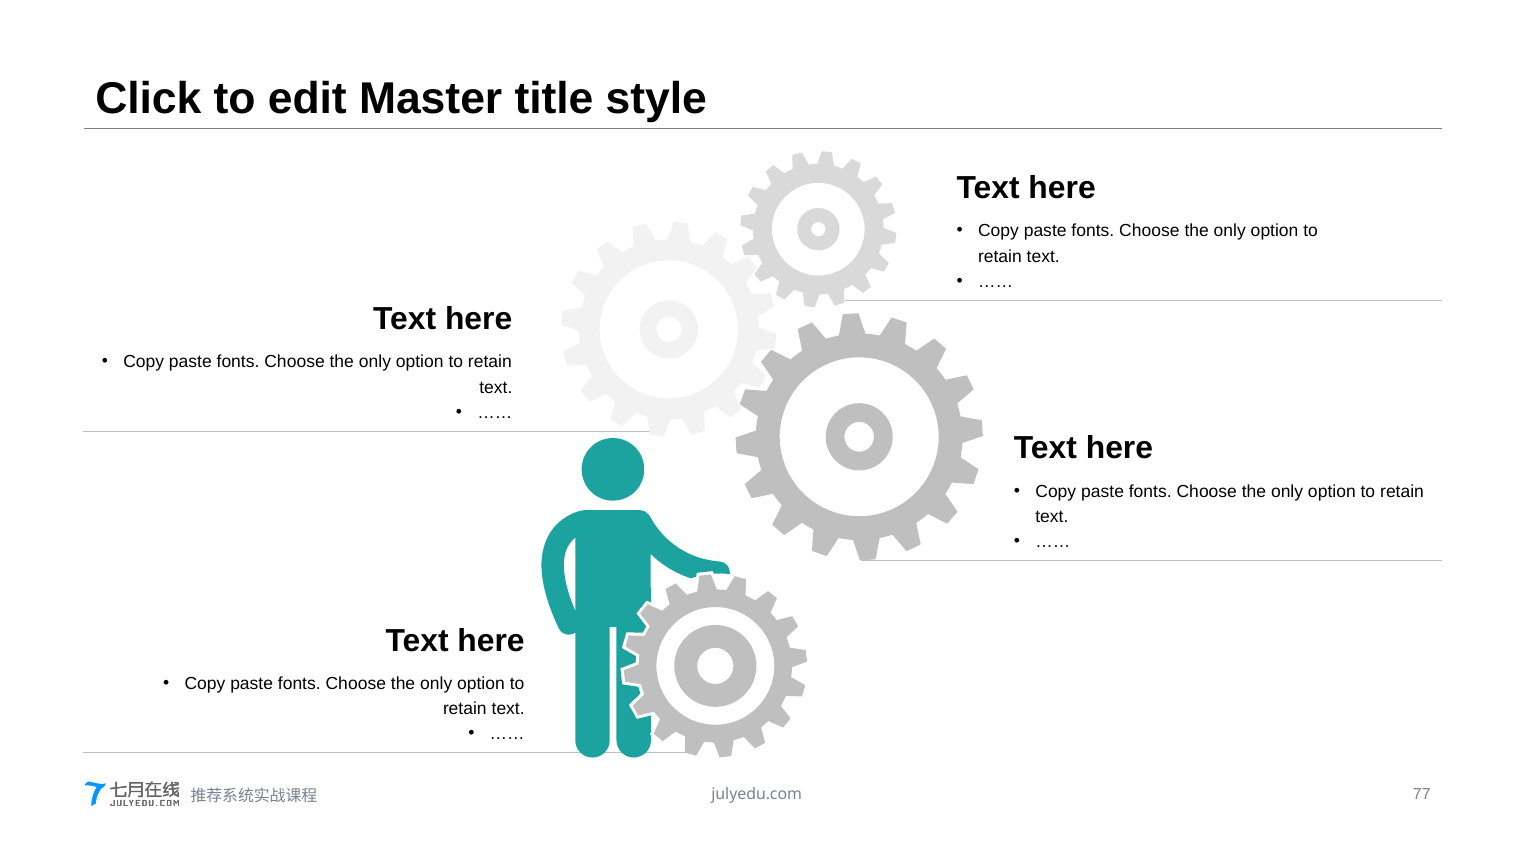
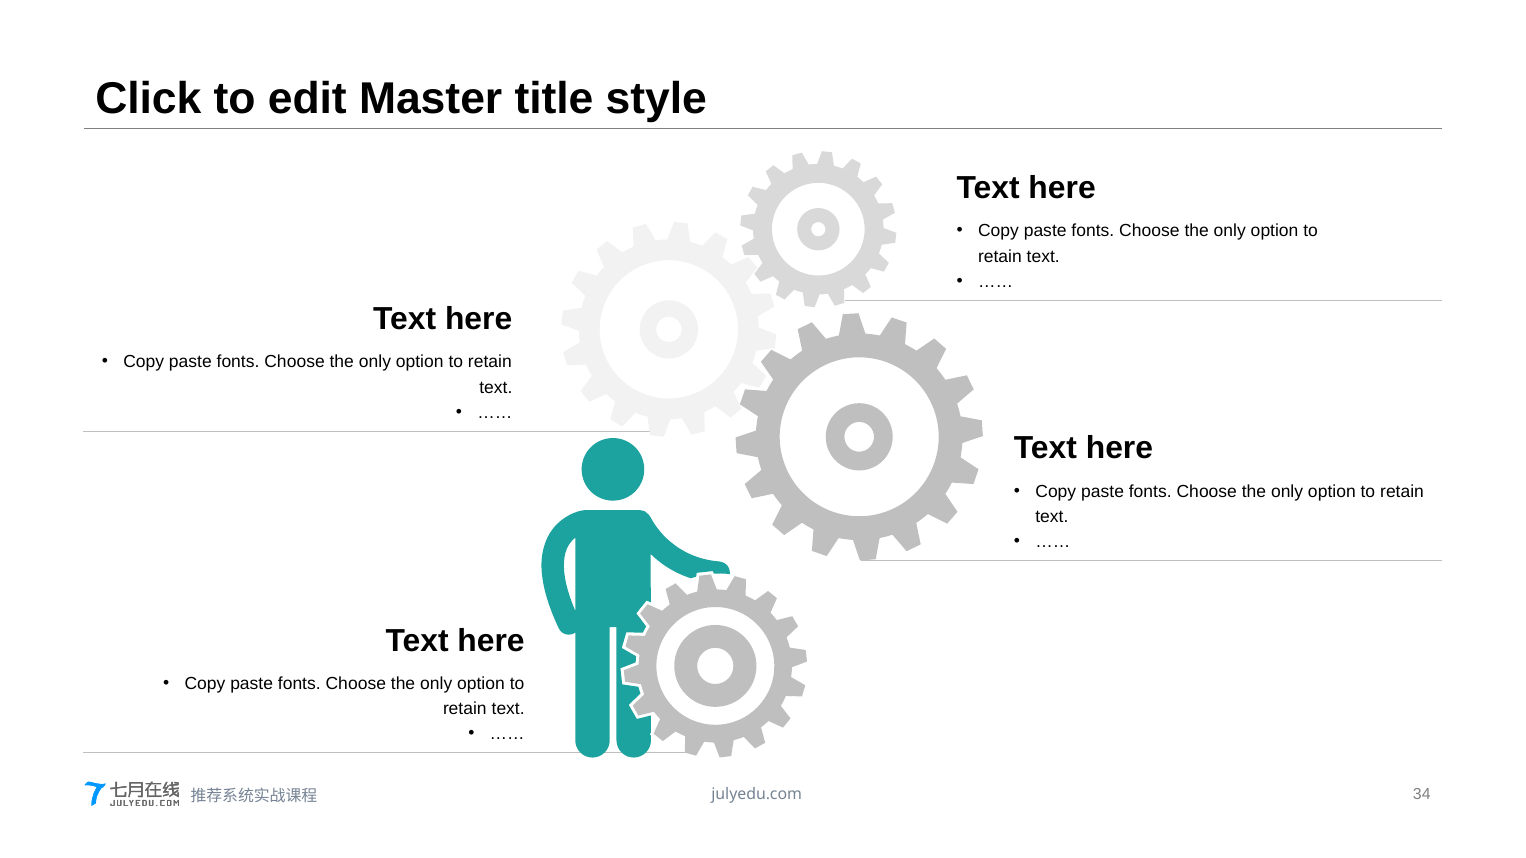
77: 77 -> 34
